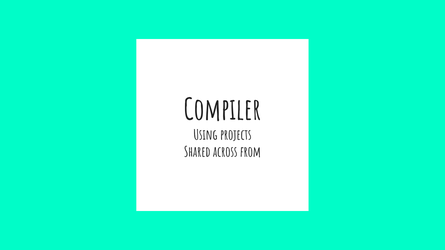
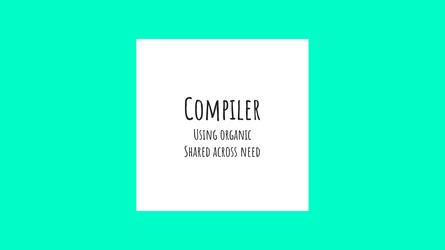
projects: projects -> organic
from: from -> need
